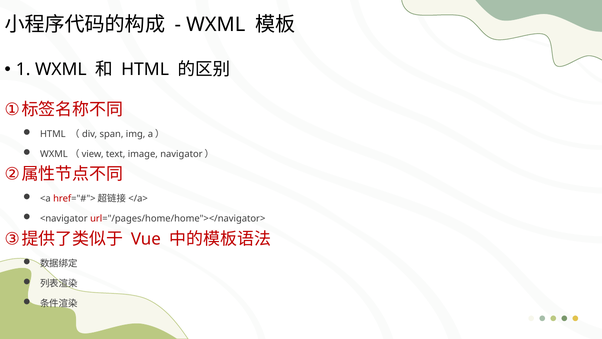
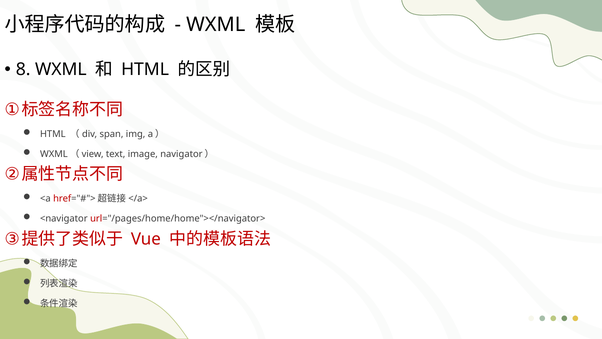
1: 1 -> 8
